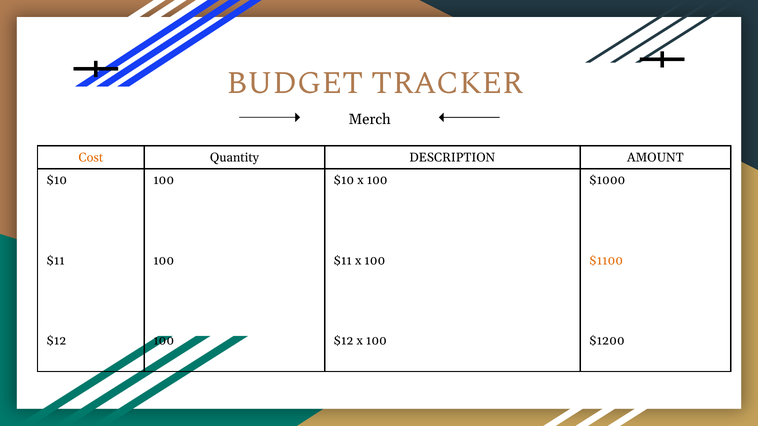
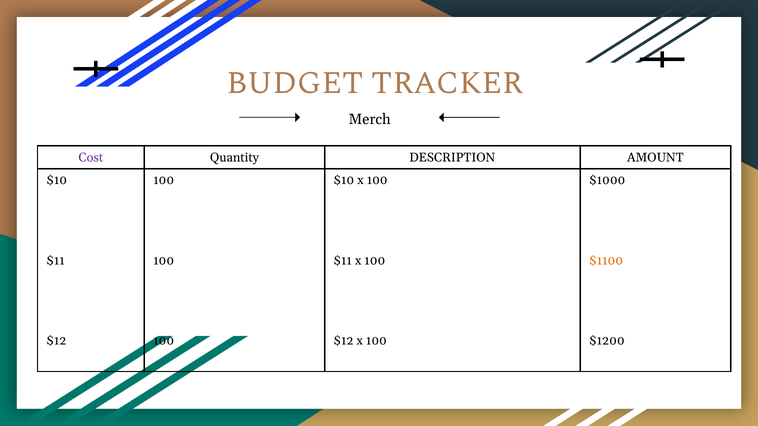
Cost colour: orange -> purple
